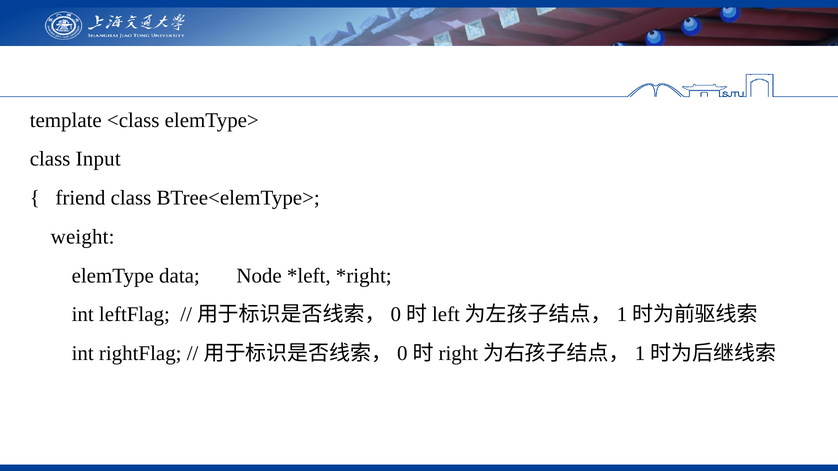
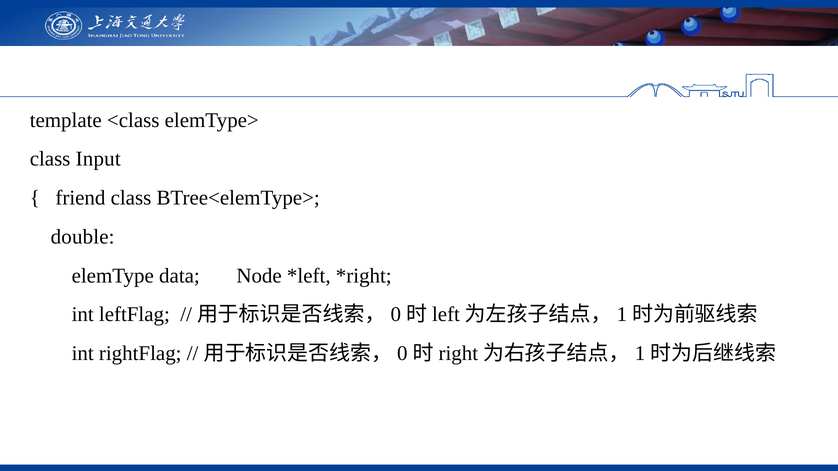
weight: weight -> double
